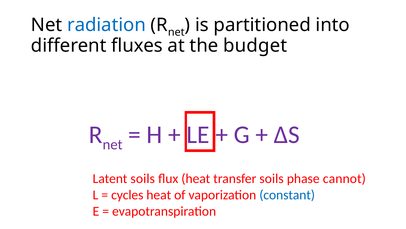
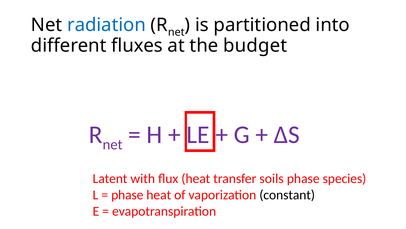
Latent soils: soils -> with
cannot: cannot -> species
cycles at (127, 195): cycles -> phase
constant colour: blue -> black
